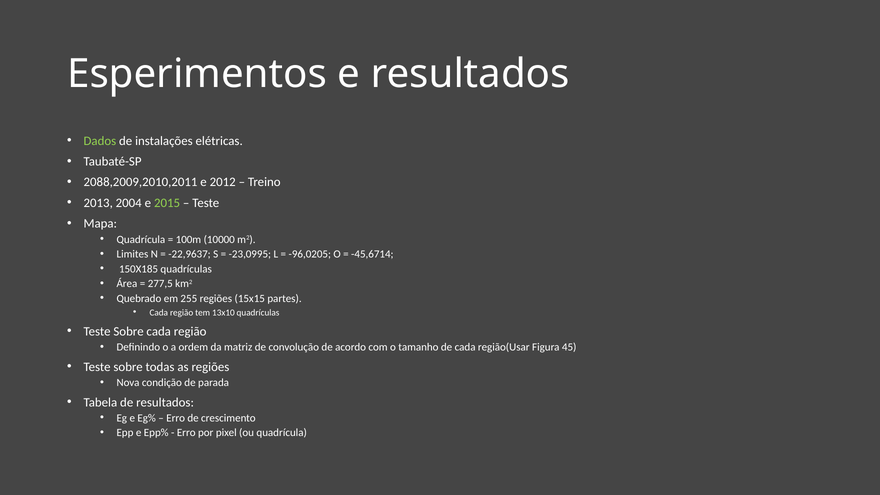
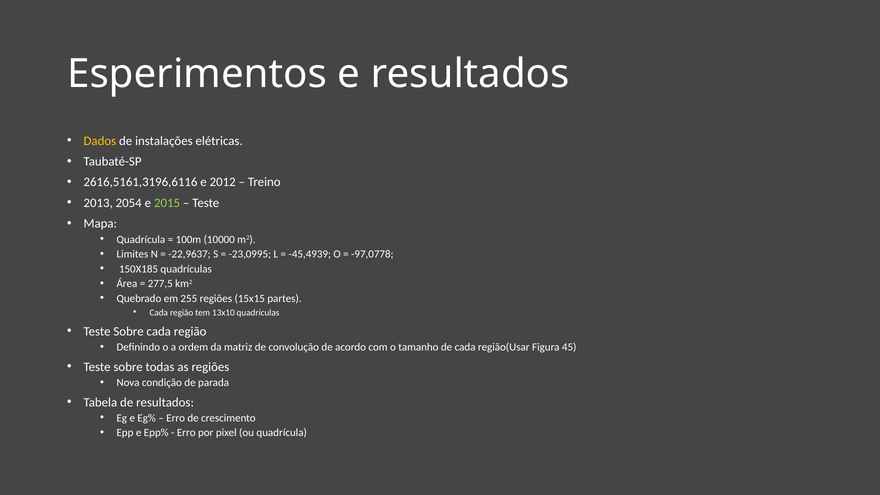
Dados colour: light green -> yellow
2088,2009,2010,2011: 2088,2009,2010,2011 -> 2616,5161,3196,6116
2004: 2004 -> 2054
-96,0205: -96,0205 -> -45,4939
-45,6714: -45,6714 -> -97,0778
